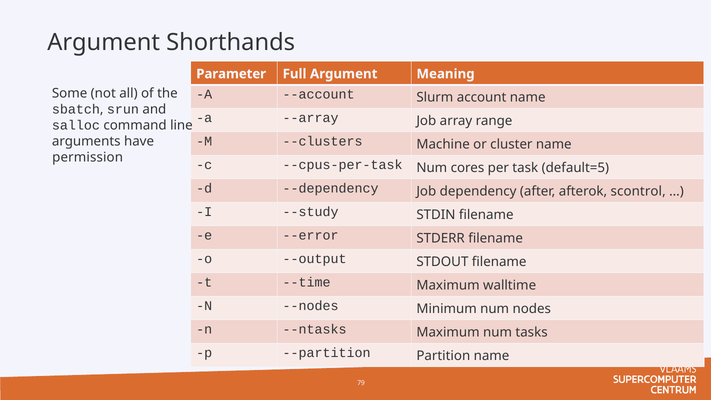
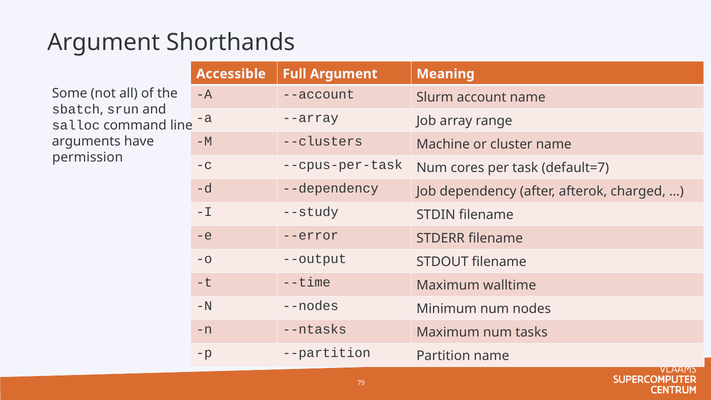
Parameter: Parameter -> Accessible
default=5: default=5 -> default=7
scontrol: scontrol -> charged
